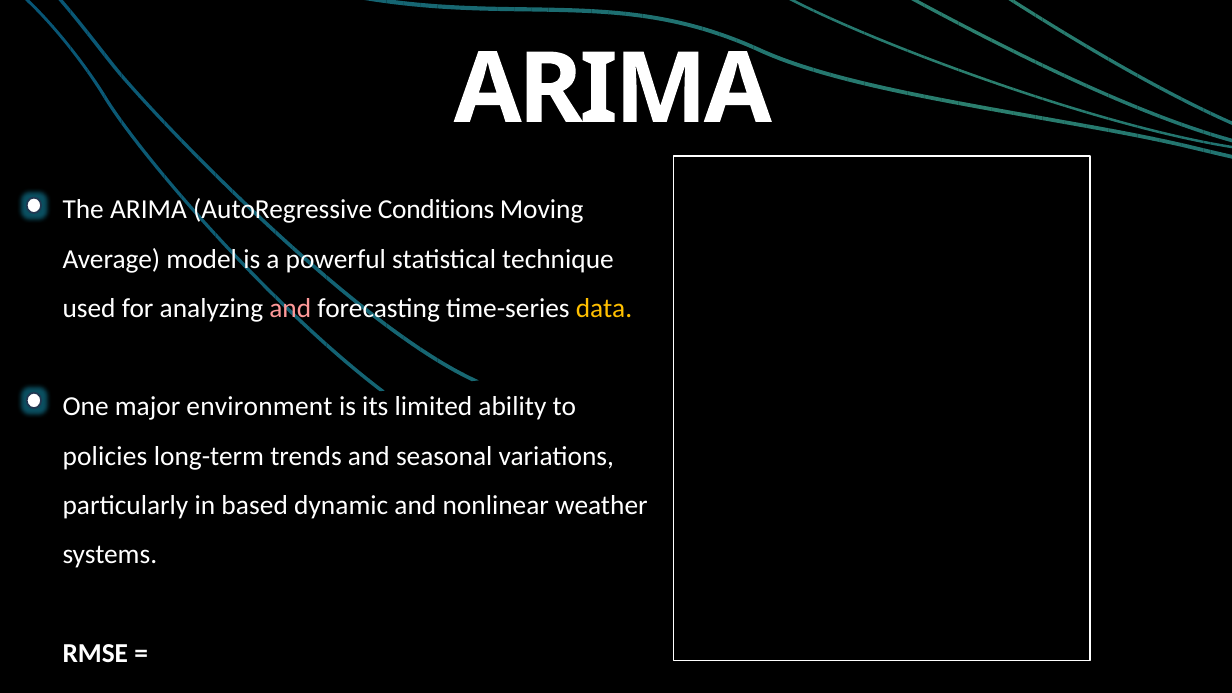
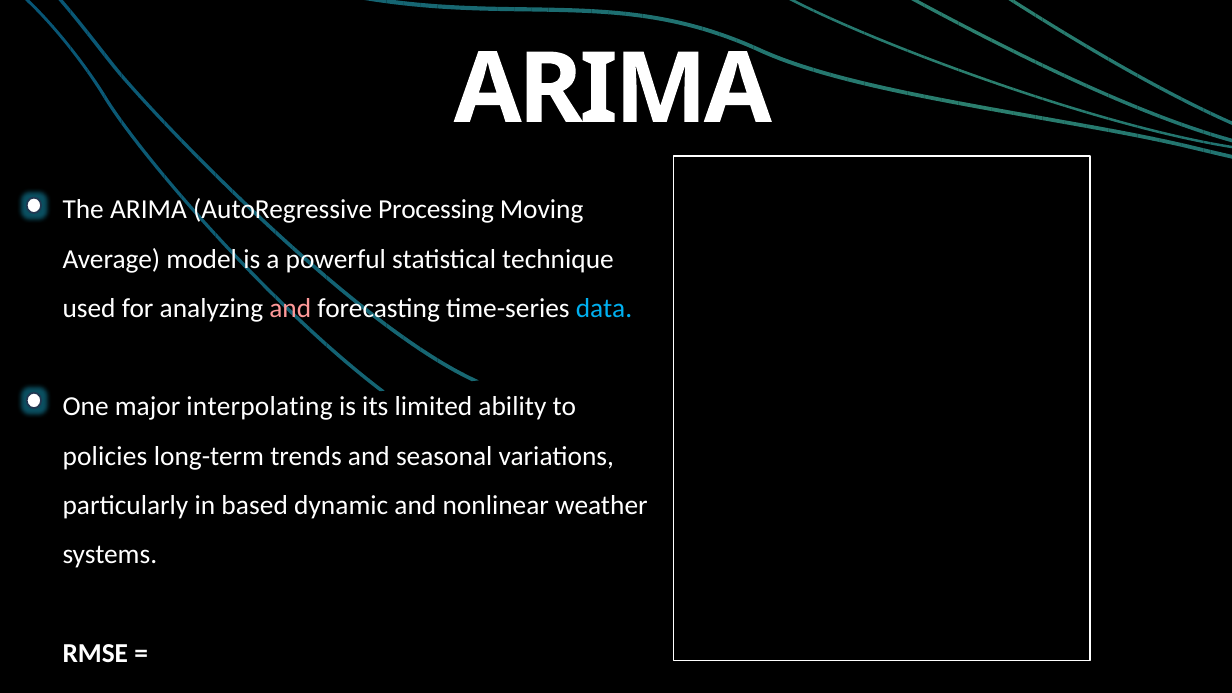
Conditions: Conditions -> Processing
data colour: yellow -> light blue
environment: environment -> interpolating
